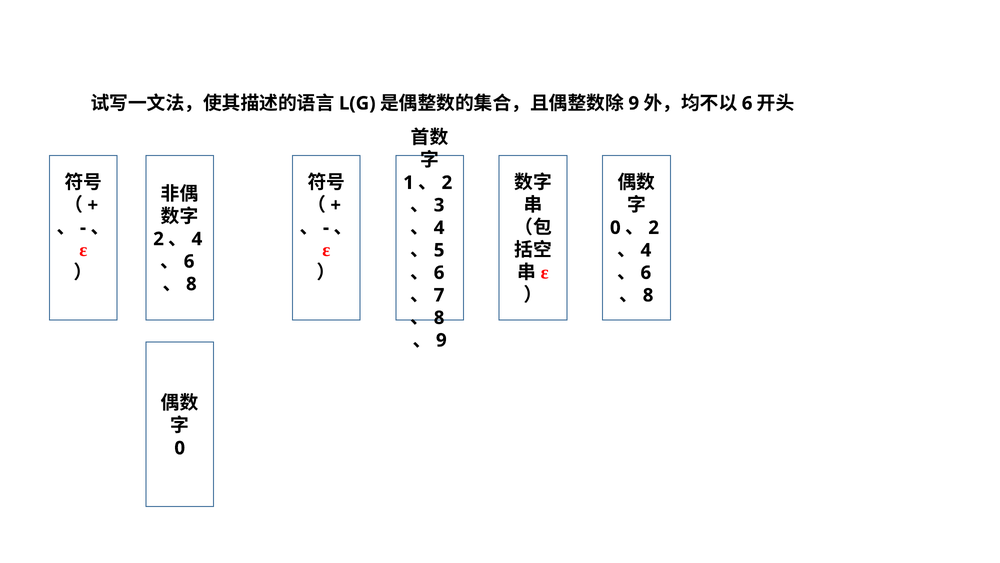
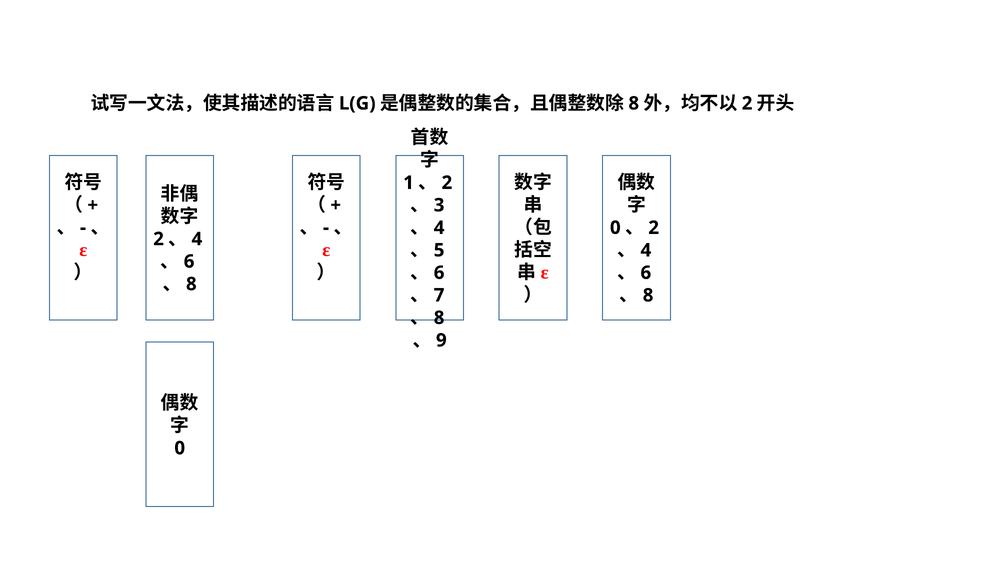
9 at (634, 103): 9 -> 8
6 at (747, 103): 6 -> 2
